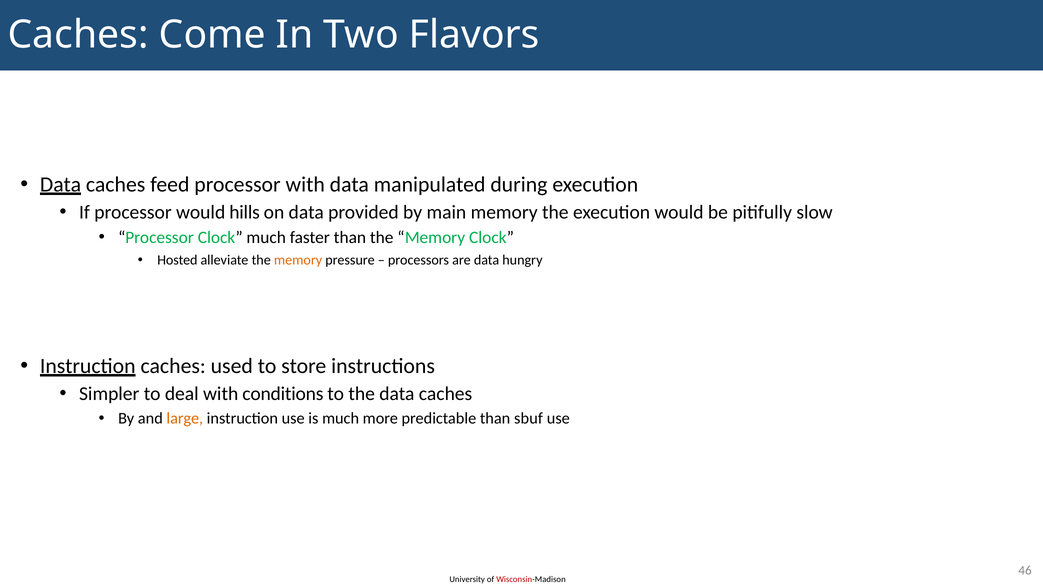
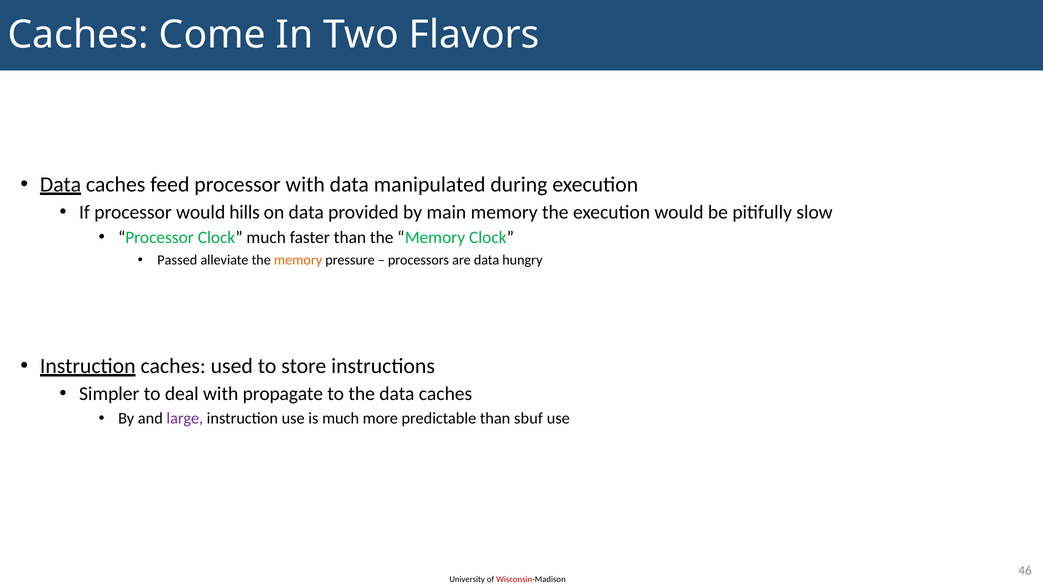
Hosted: Hosted -> Passed
conditions: conditions -> propagate
large colour: orange -> purple
